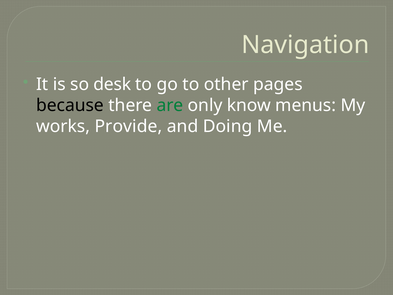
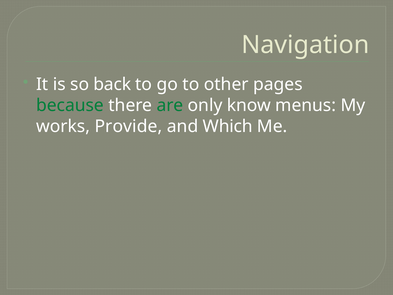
desk: desk -> back
because colour: black -> green
Doing: Doing -> Which
